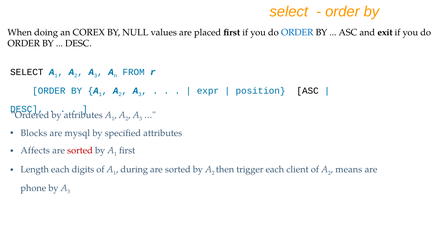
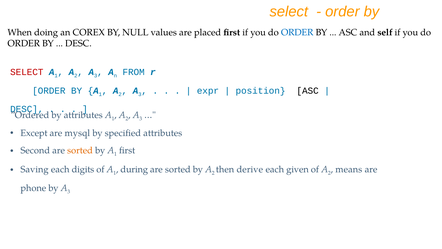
exit: exit -> self
SELECT at (27, 72) colour: black -> red
Blocks: Blocks -> Except
Affects: Affects -> Second
sorted at (80, 150) colour: red -> orange
Length: Length -> Saving
trigger: trigger -> derive
client: client -> given
